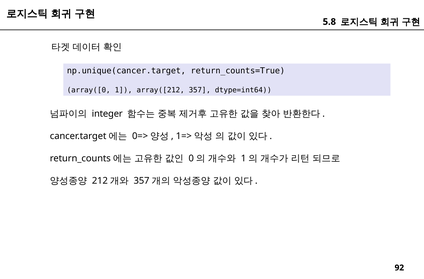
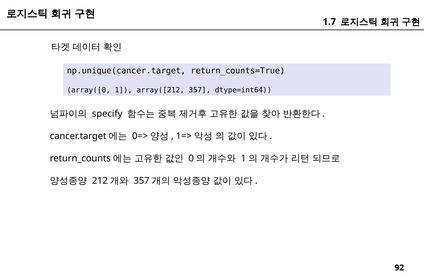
5.8: 5.8 -> 1.7
integer: integer -> specify
